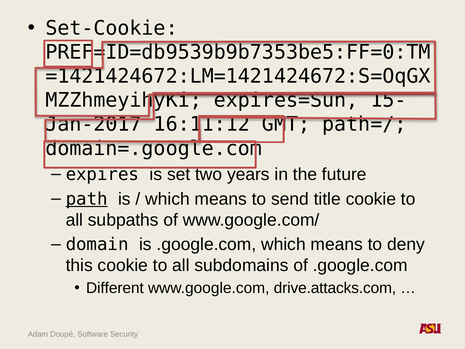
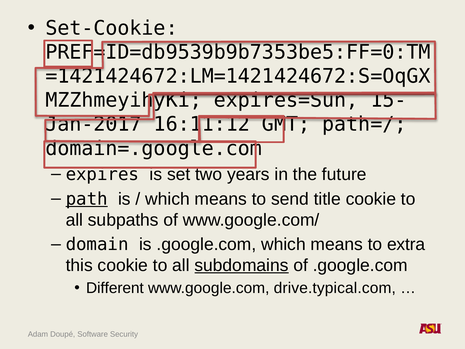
deny: deny -> extra
subdomains underline: none -> present
drive.attacks.com: drive.attacks.com -> drive.typical.com
